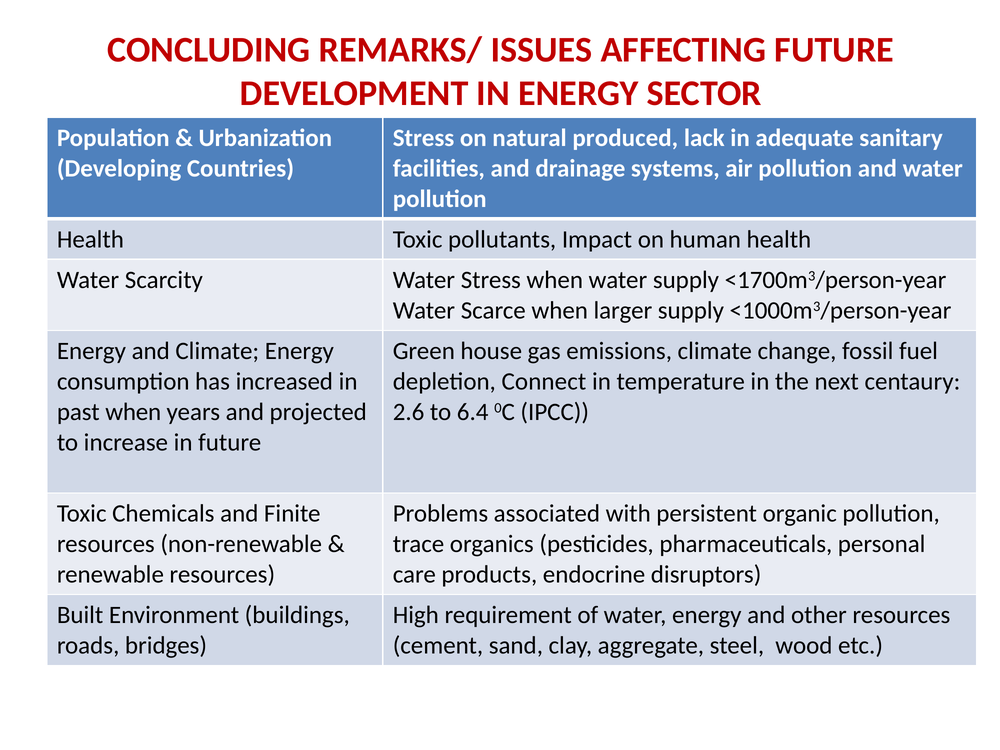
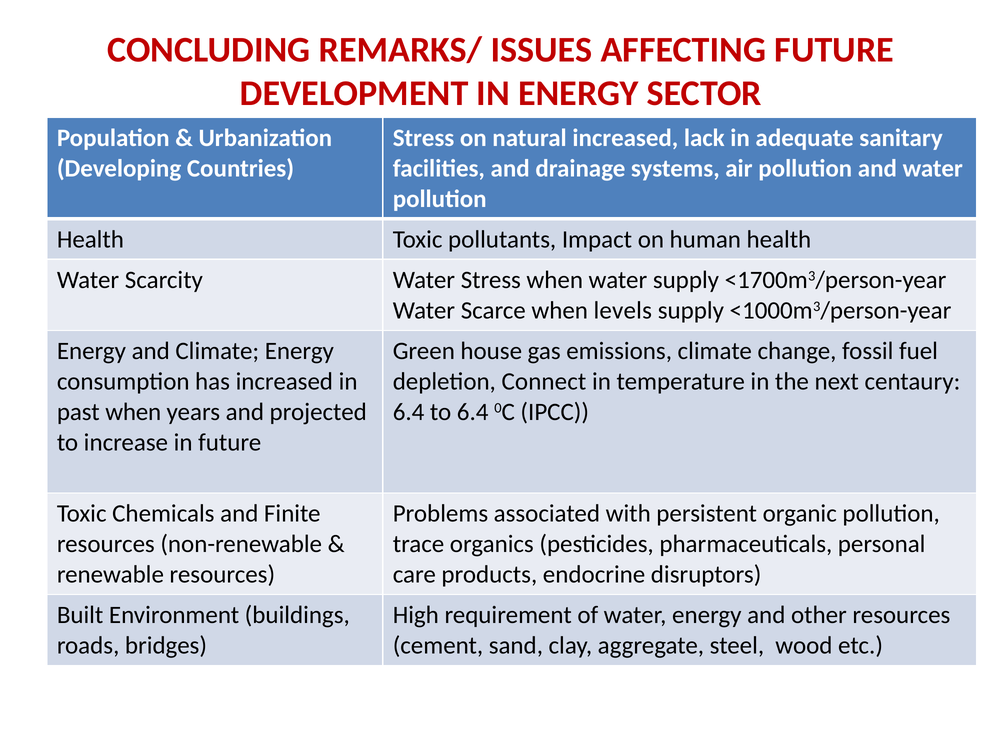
natural produced: produced -> increased
larger: larger -> levels
2.6 at (409, 412): 2.6 -> 6.4
